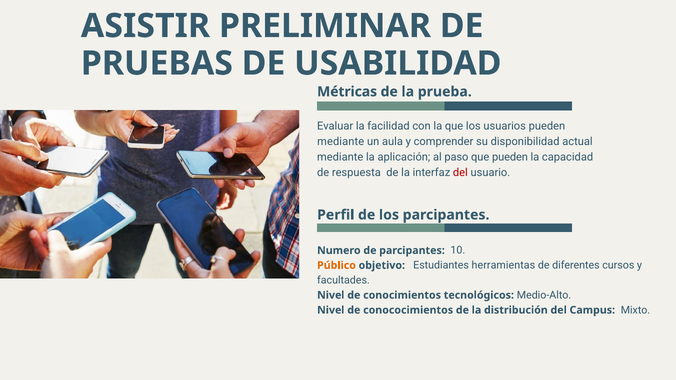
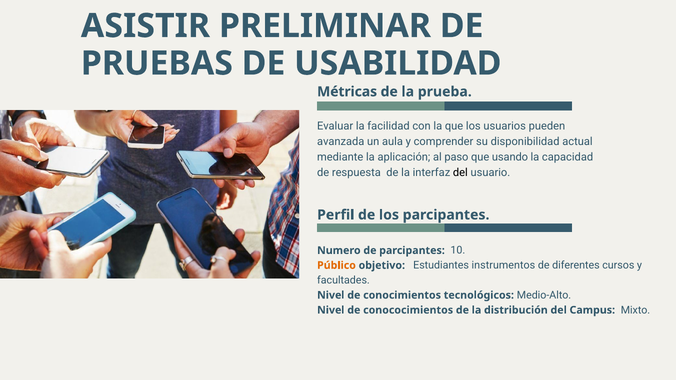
mediante at (341, 142): mediante -> avanzada
que pueden: pueden -> usando
del at (460, 173) colour: red -> black
herramientas: herramientas -> instrumentos
